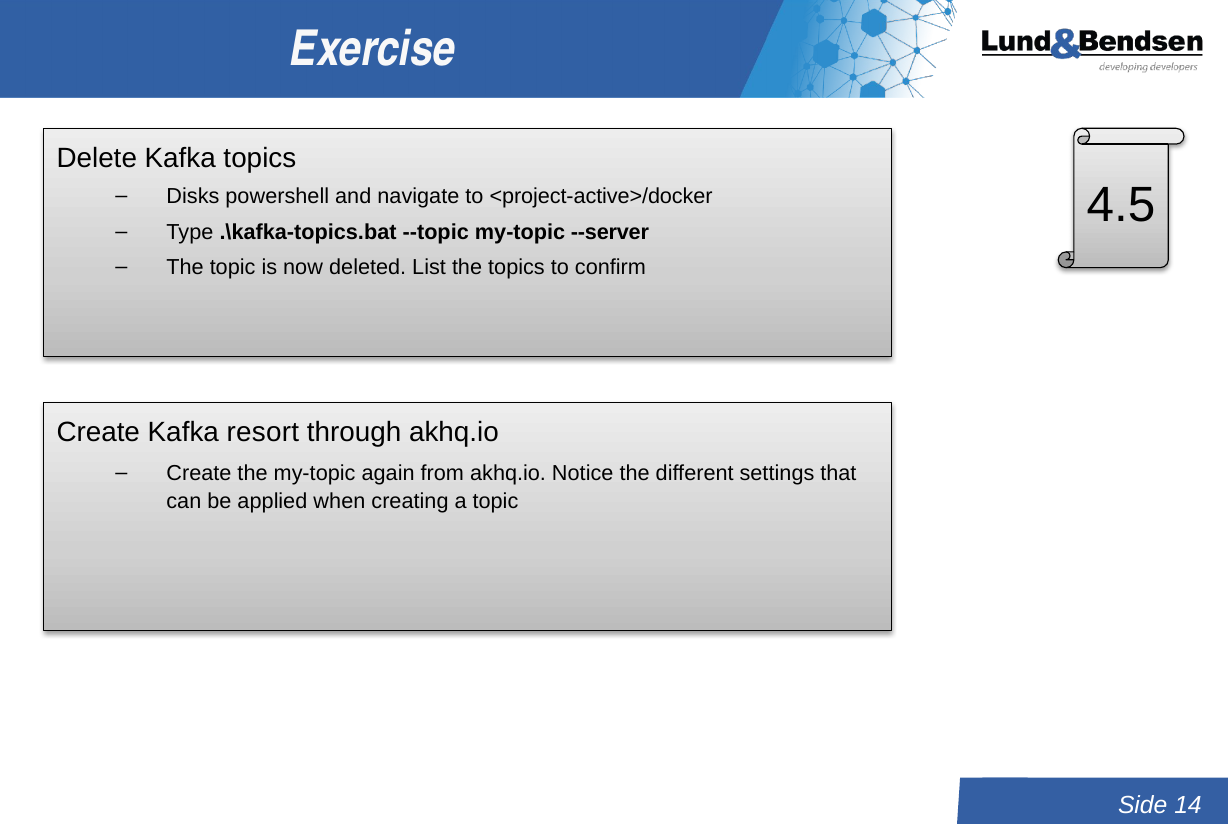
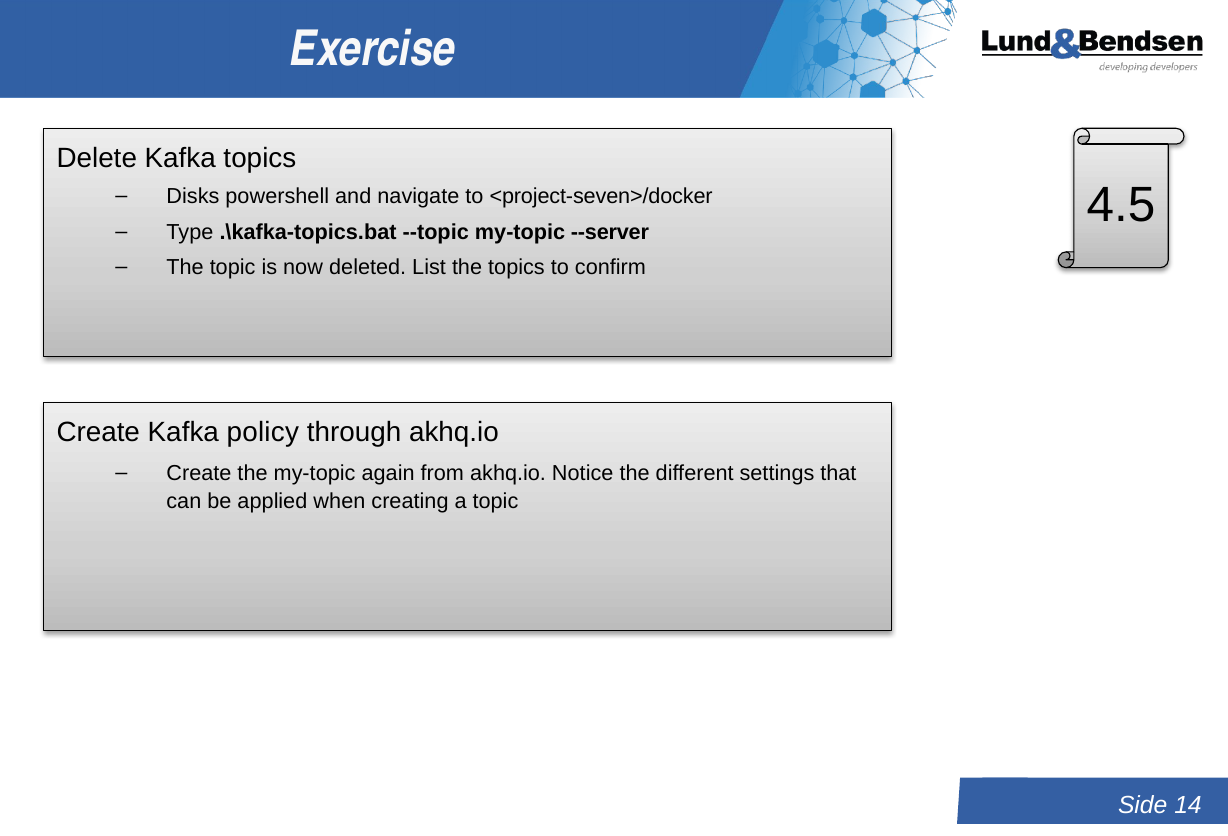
<project-active>/docker: <project-active>/docker -> <project-seven>/docker
resort: resort -> policy
